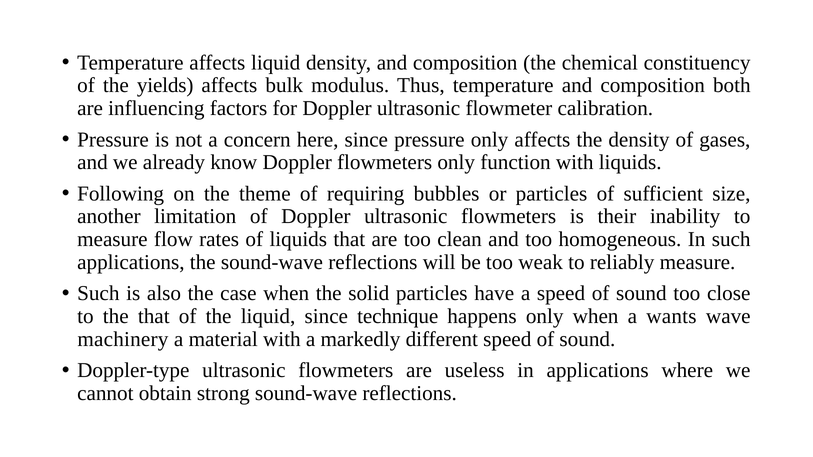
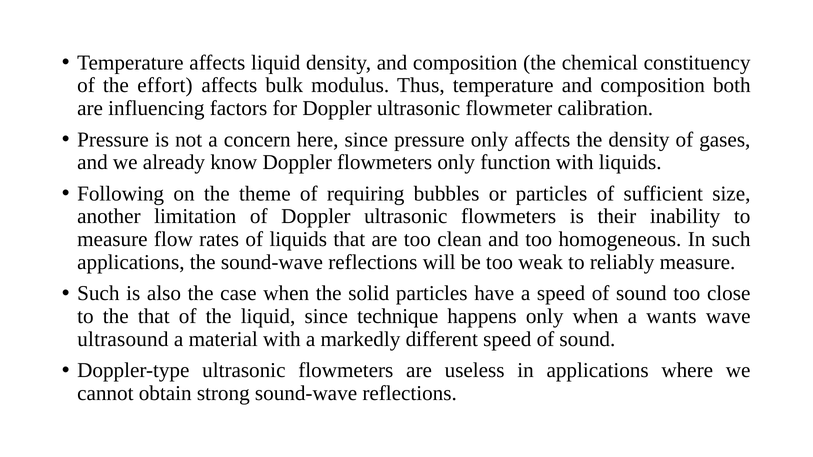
yields: yields -> effort
machinery: machinery -> ultrasound
